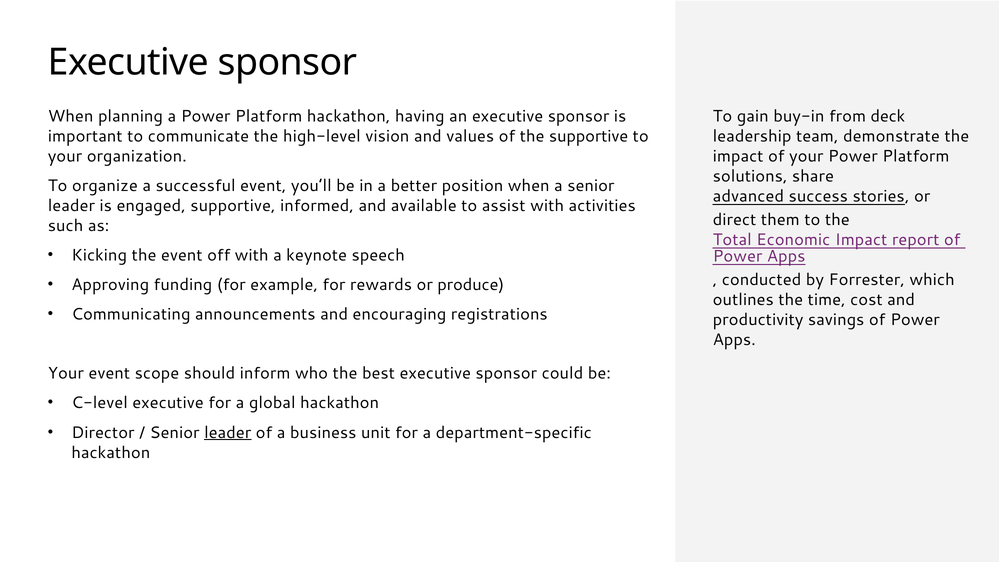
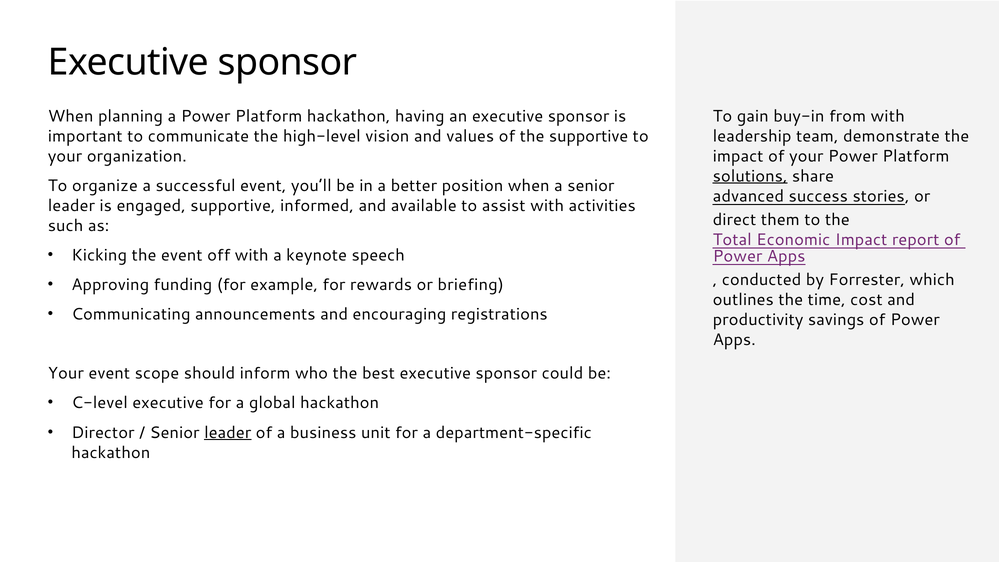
from deck: deck -> with
solutions underline: none -> present
produce: produce -> briefing
